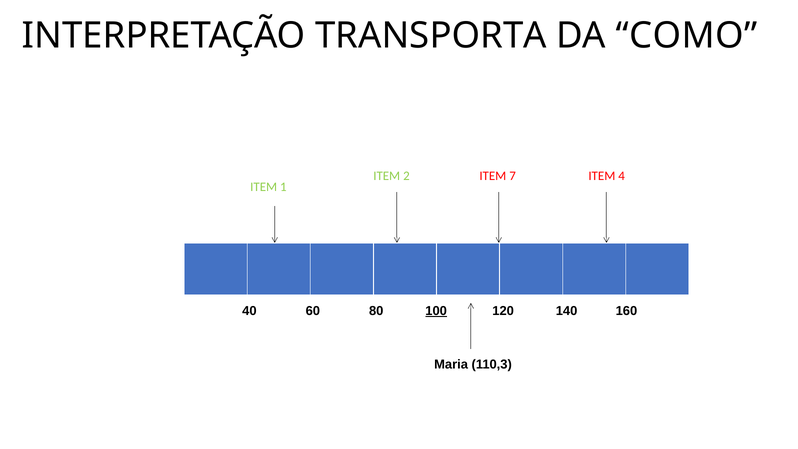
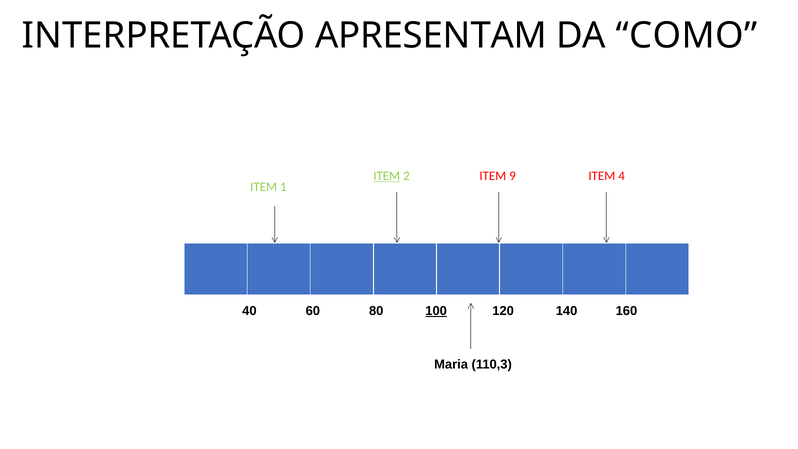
TRANSPORTA: TRANSPORTA -> APRESENTAM
ITEM at (387, 176) underline: none -> present
7: 7 -> 9
